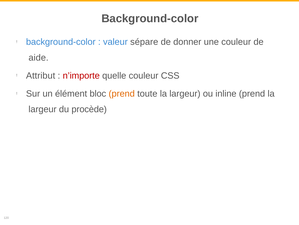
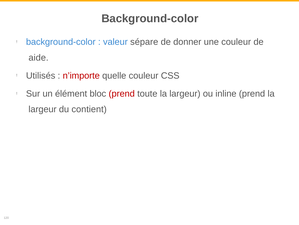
Attribut: Attribut -> Utilisés
prend at (122, 93) colour: orange -> red
procède: procède -> contient
